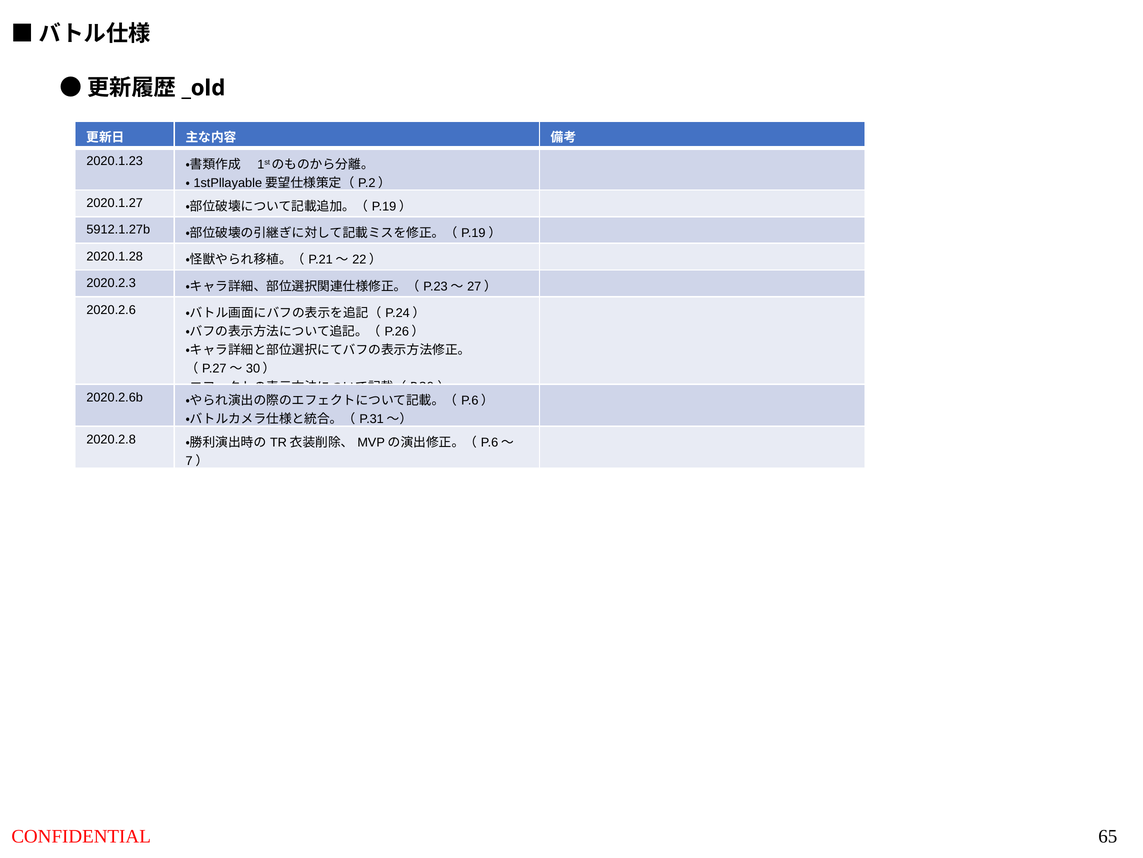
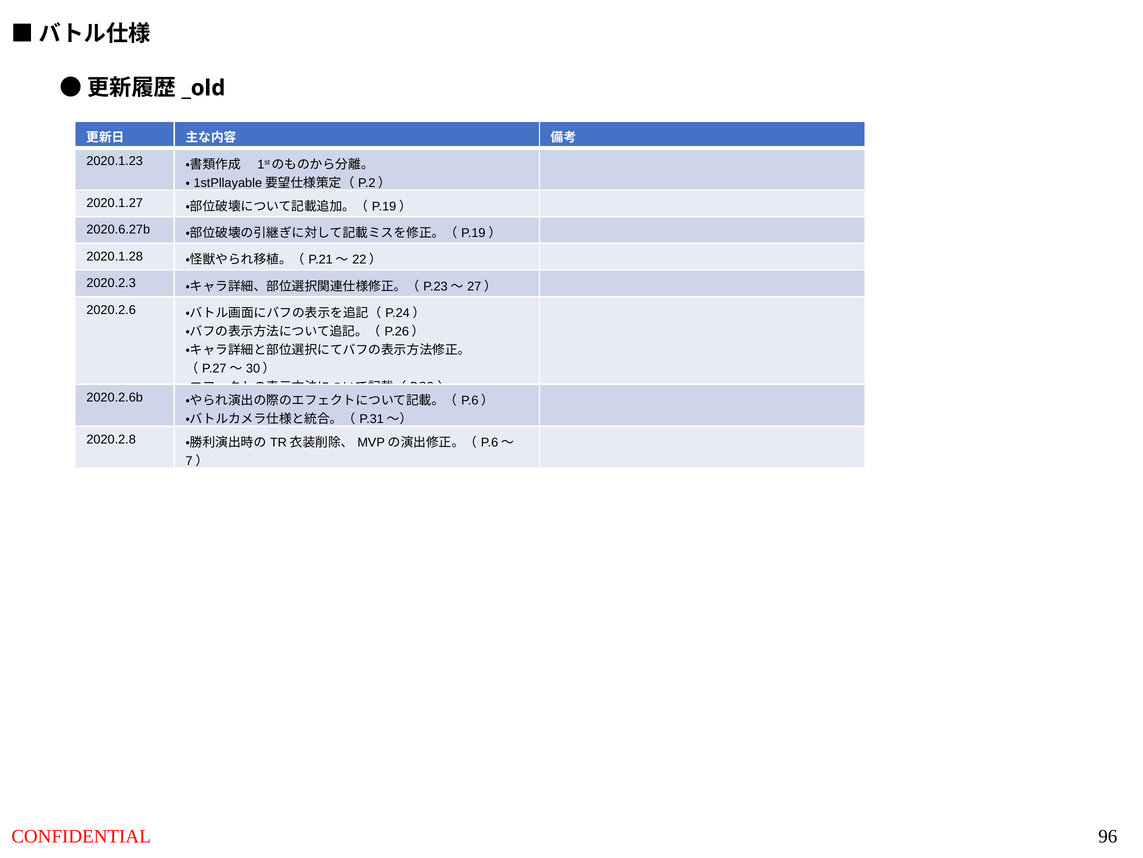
5912.1.27b: 5912.1.27b -> 2020.6.27b
65: 65 -> 96
